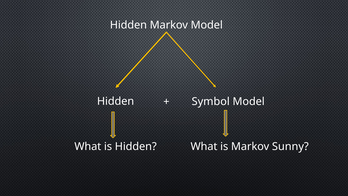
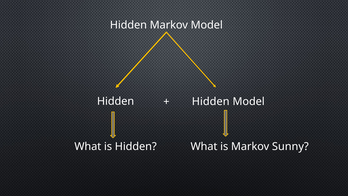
Hidden Symbol: Symbol -> Hidden
